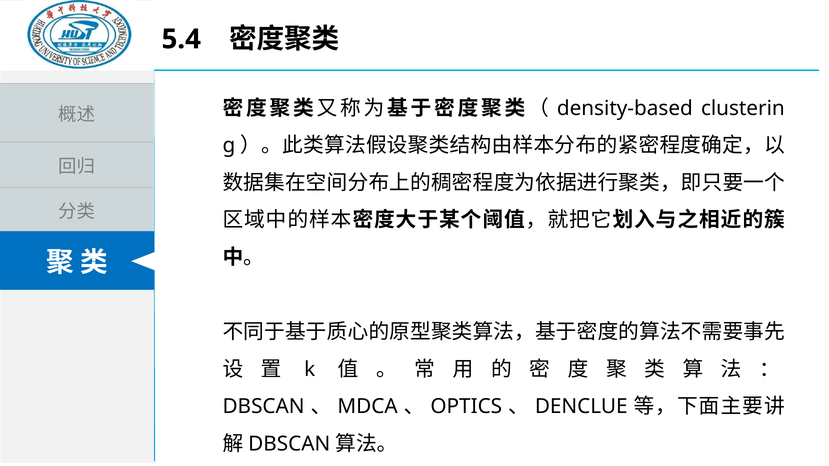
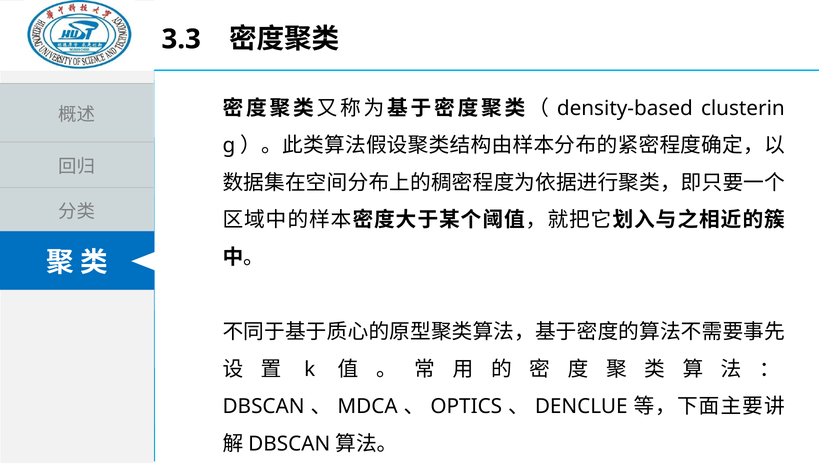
5.4: 5.4 -> 3.3
